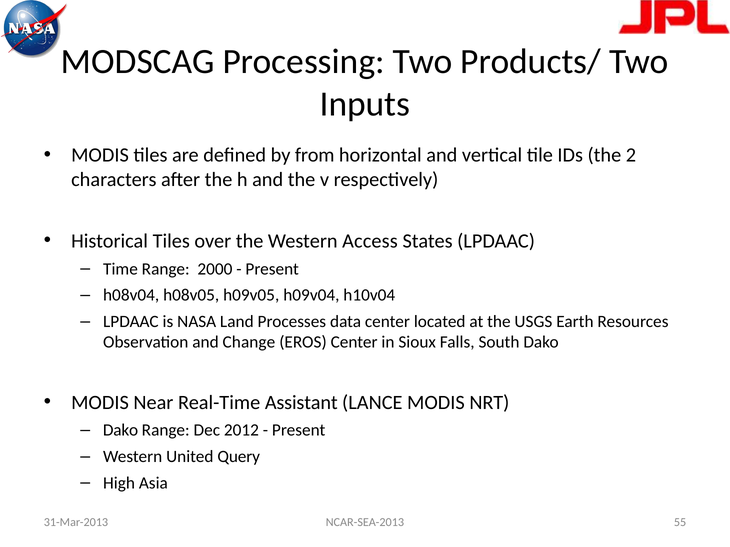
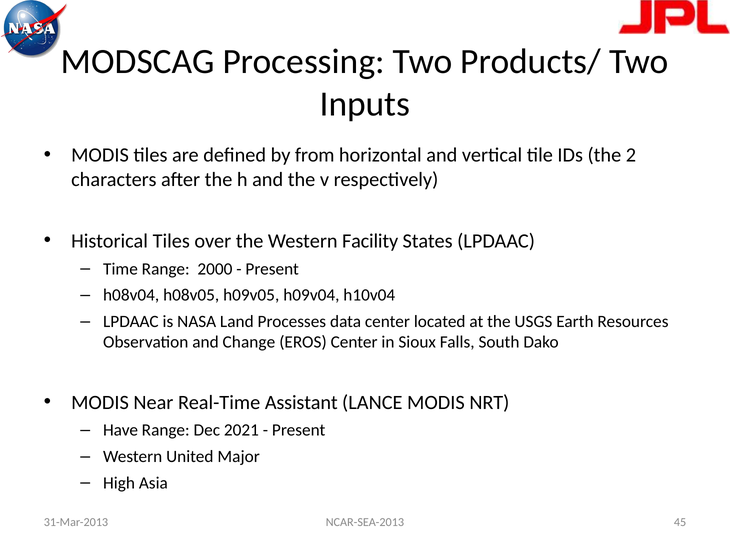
Access: Access -> Facility
Dako at (121, 431): Dako -> Have
2012: 2012 -> 2021
Query: Query -> Major
55: 55 -> 45
